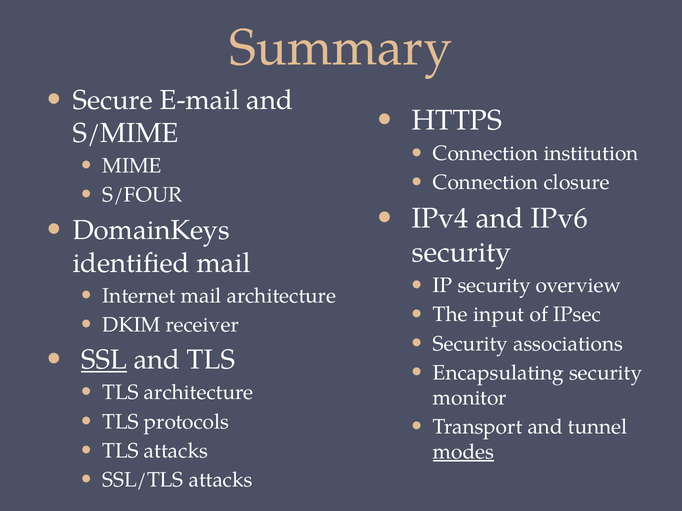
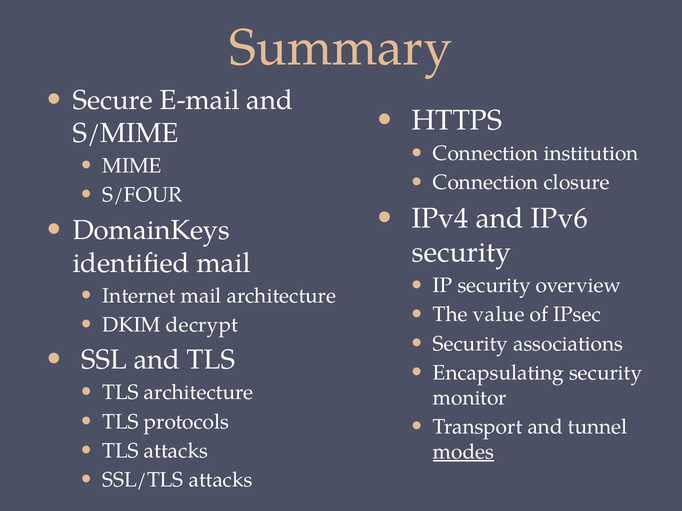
input: input -> value
receiver: receiver -> decrypt
SSL underline: present -> none
